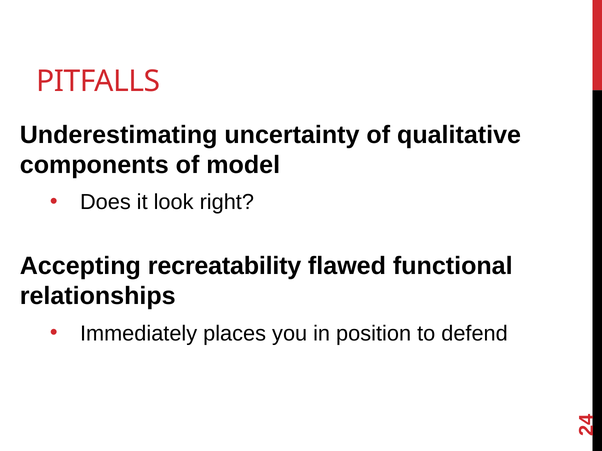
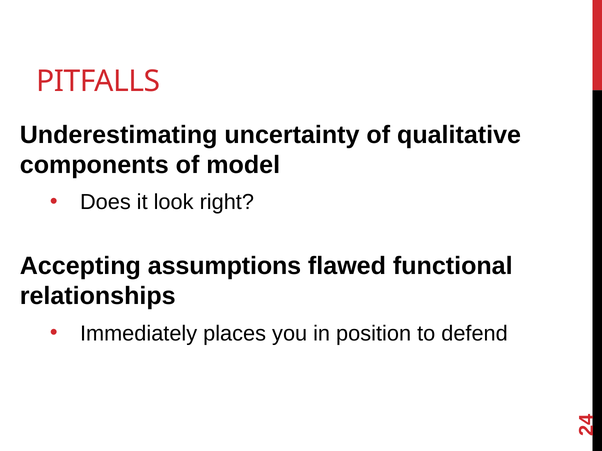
recreatability: recreatability -> assumptions
